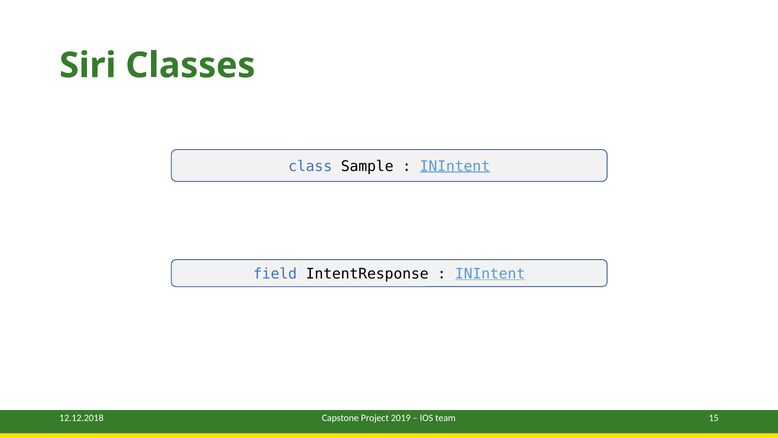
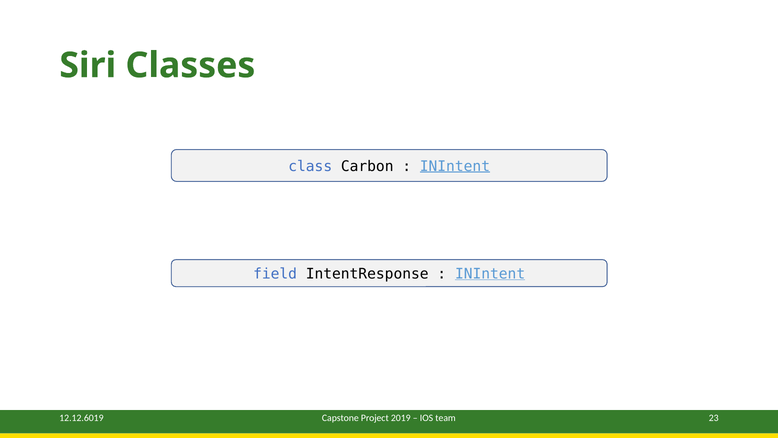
Sample: Sample -> Carbon
12.12.2018: 12.12.2018 -> 12.12.6019
15: 15 -> 23
